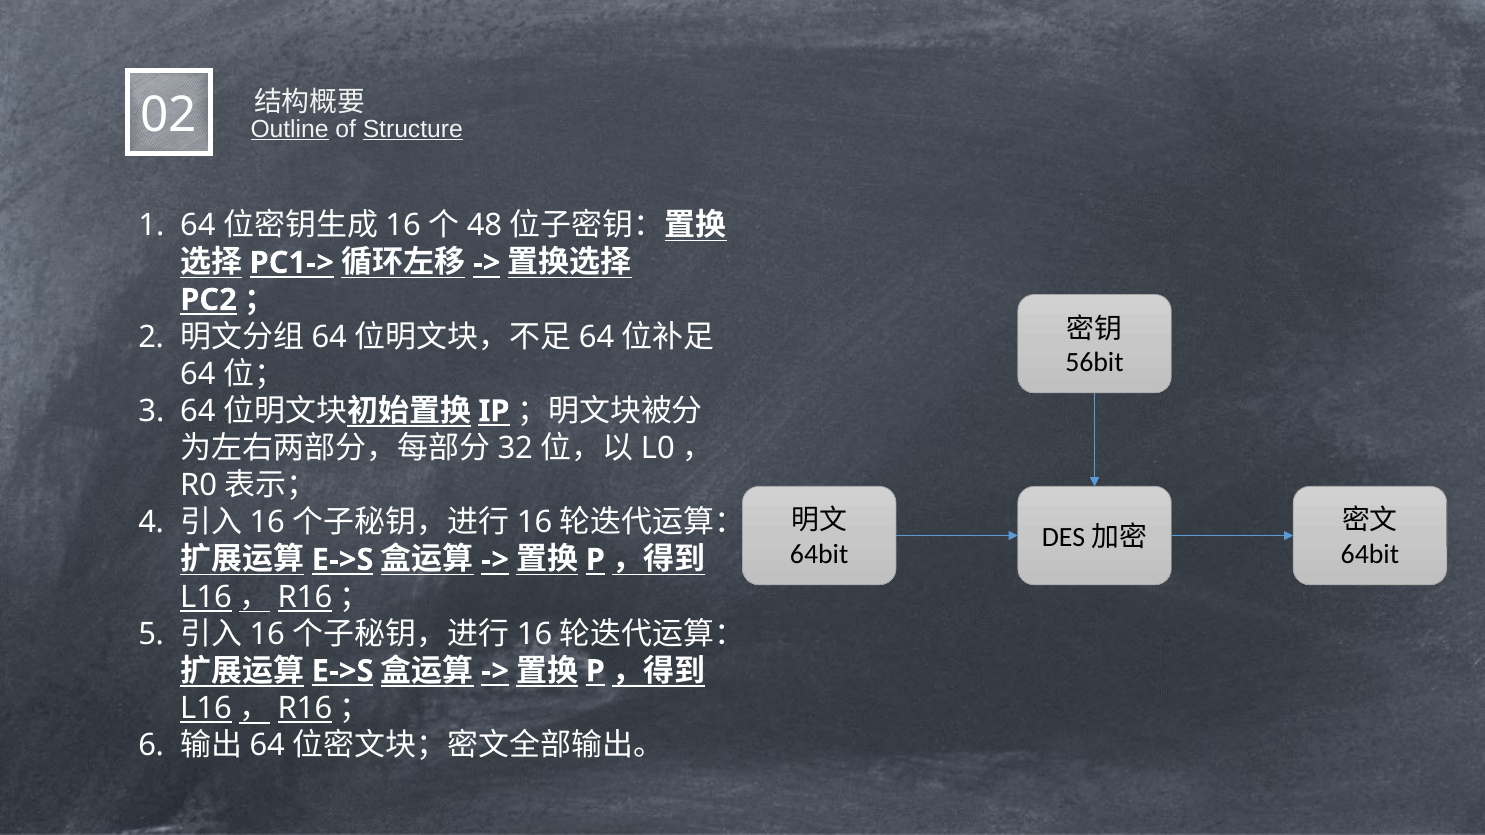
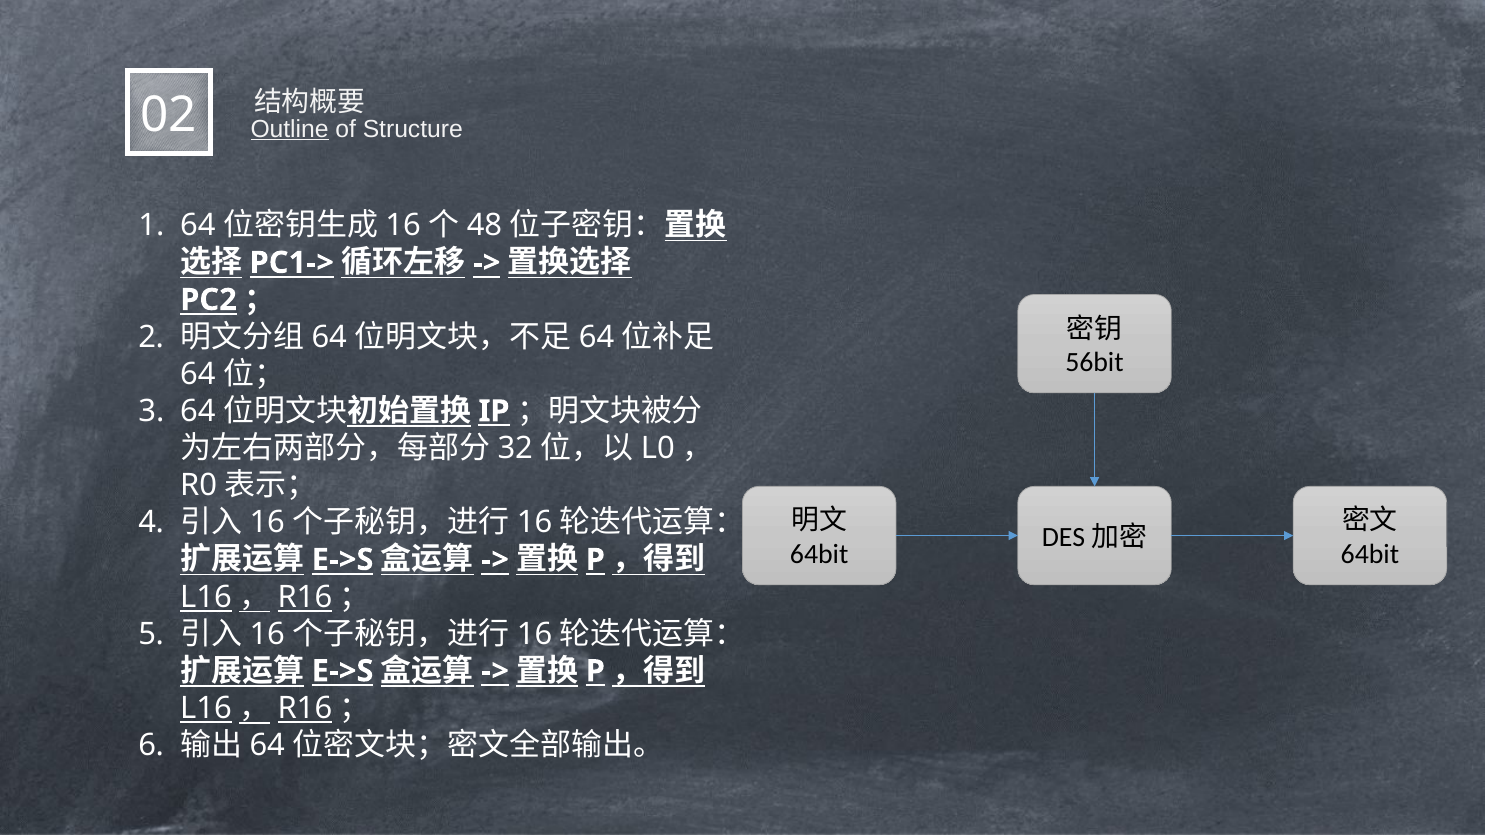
Structure underline: present -> none
